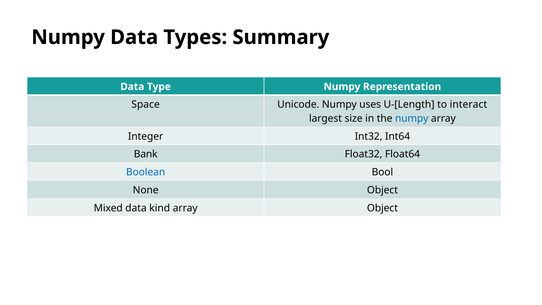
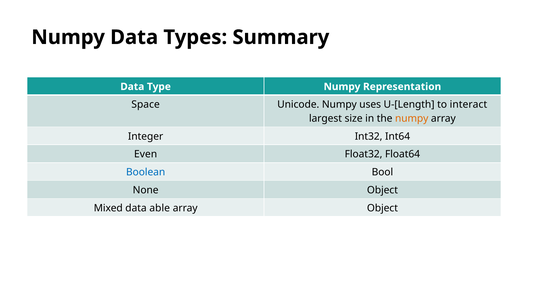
numpy at (412, 118) colour: blue -> orange
Bank: Bank -> Even
kind: kind -> able
